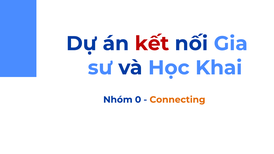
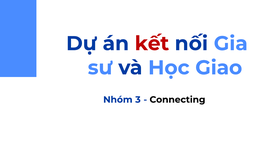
Khai: Khai -> Giao
0: 0 -> 3
Connecting colour: orange -> black
